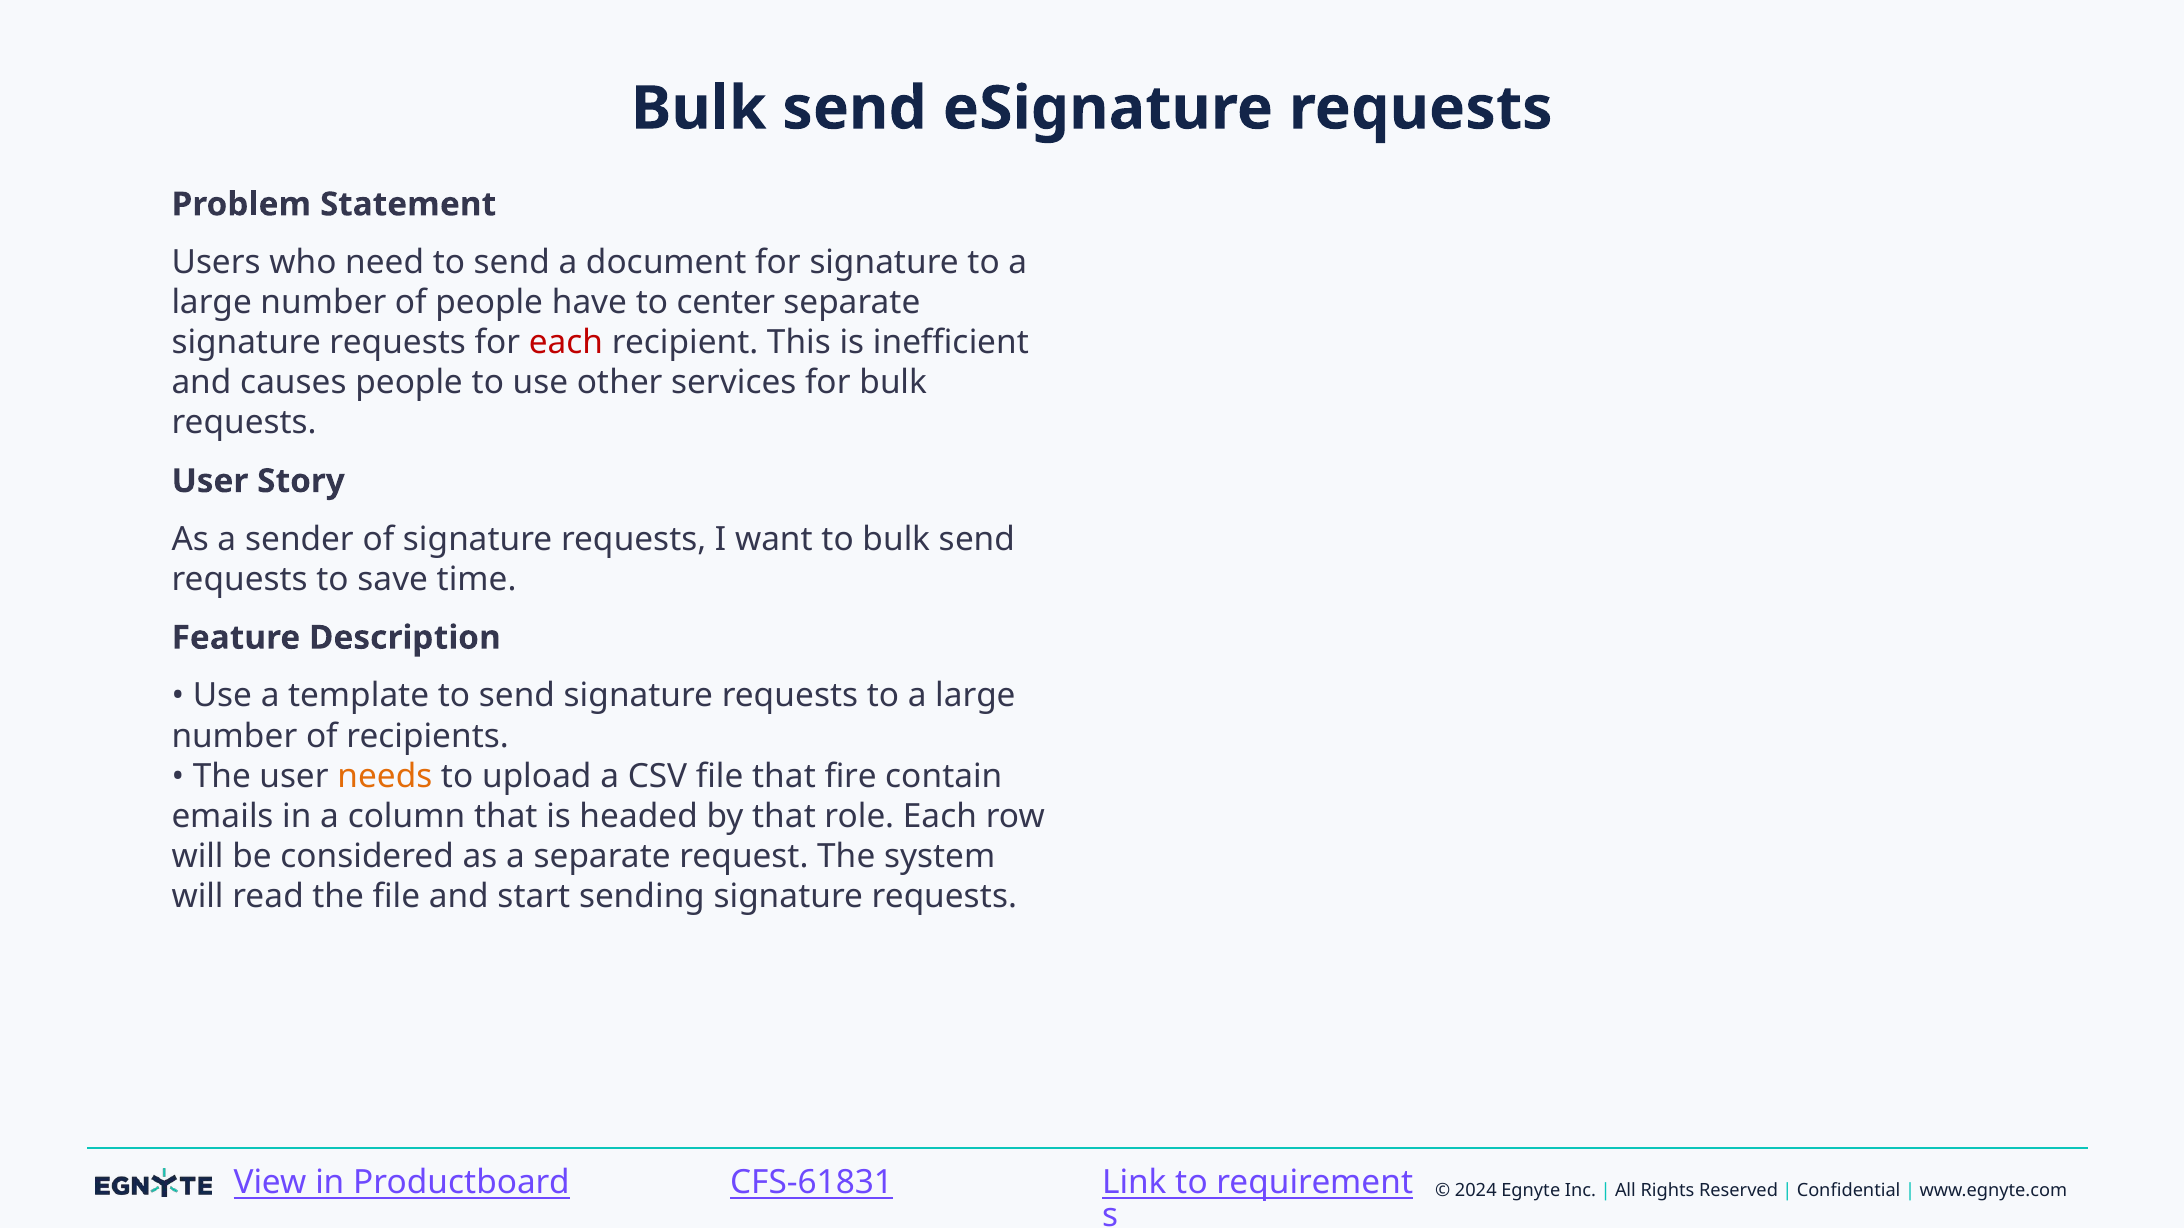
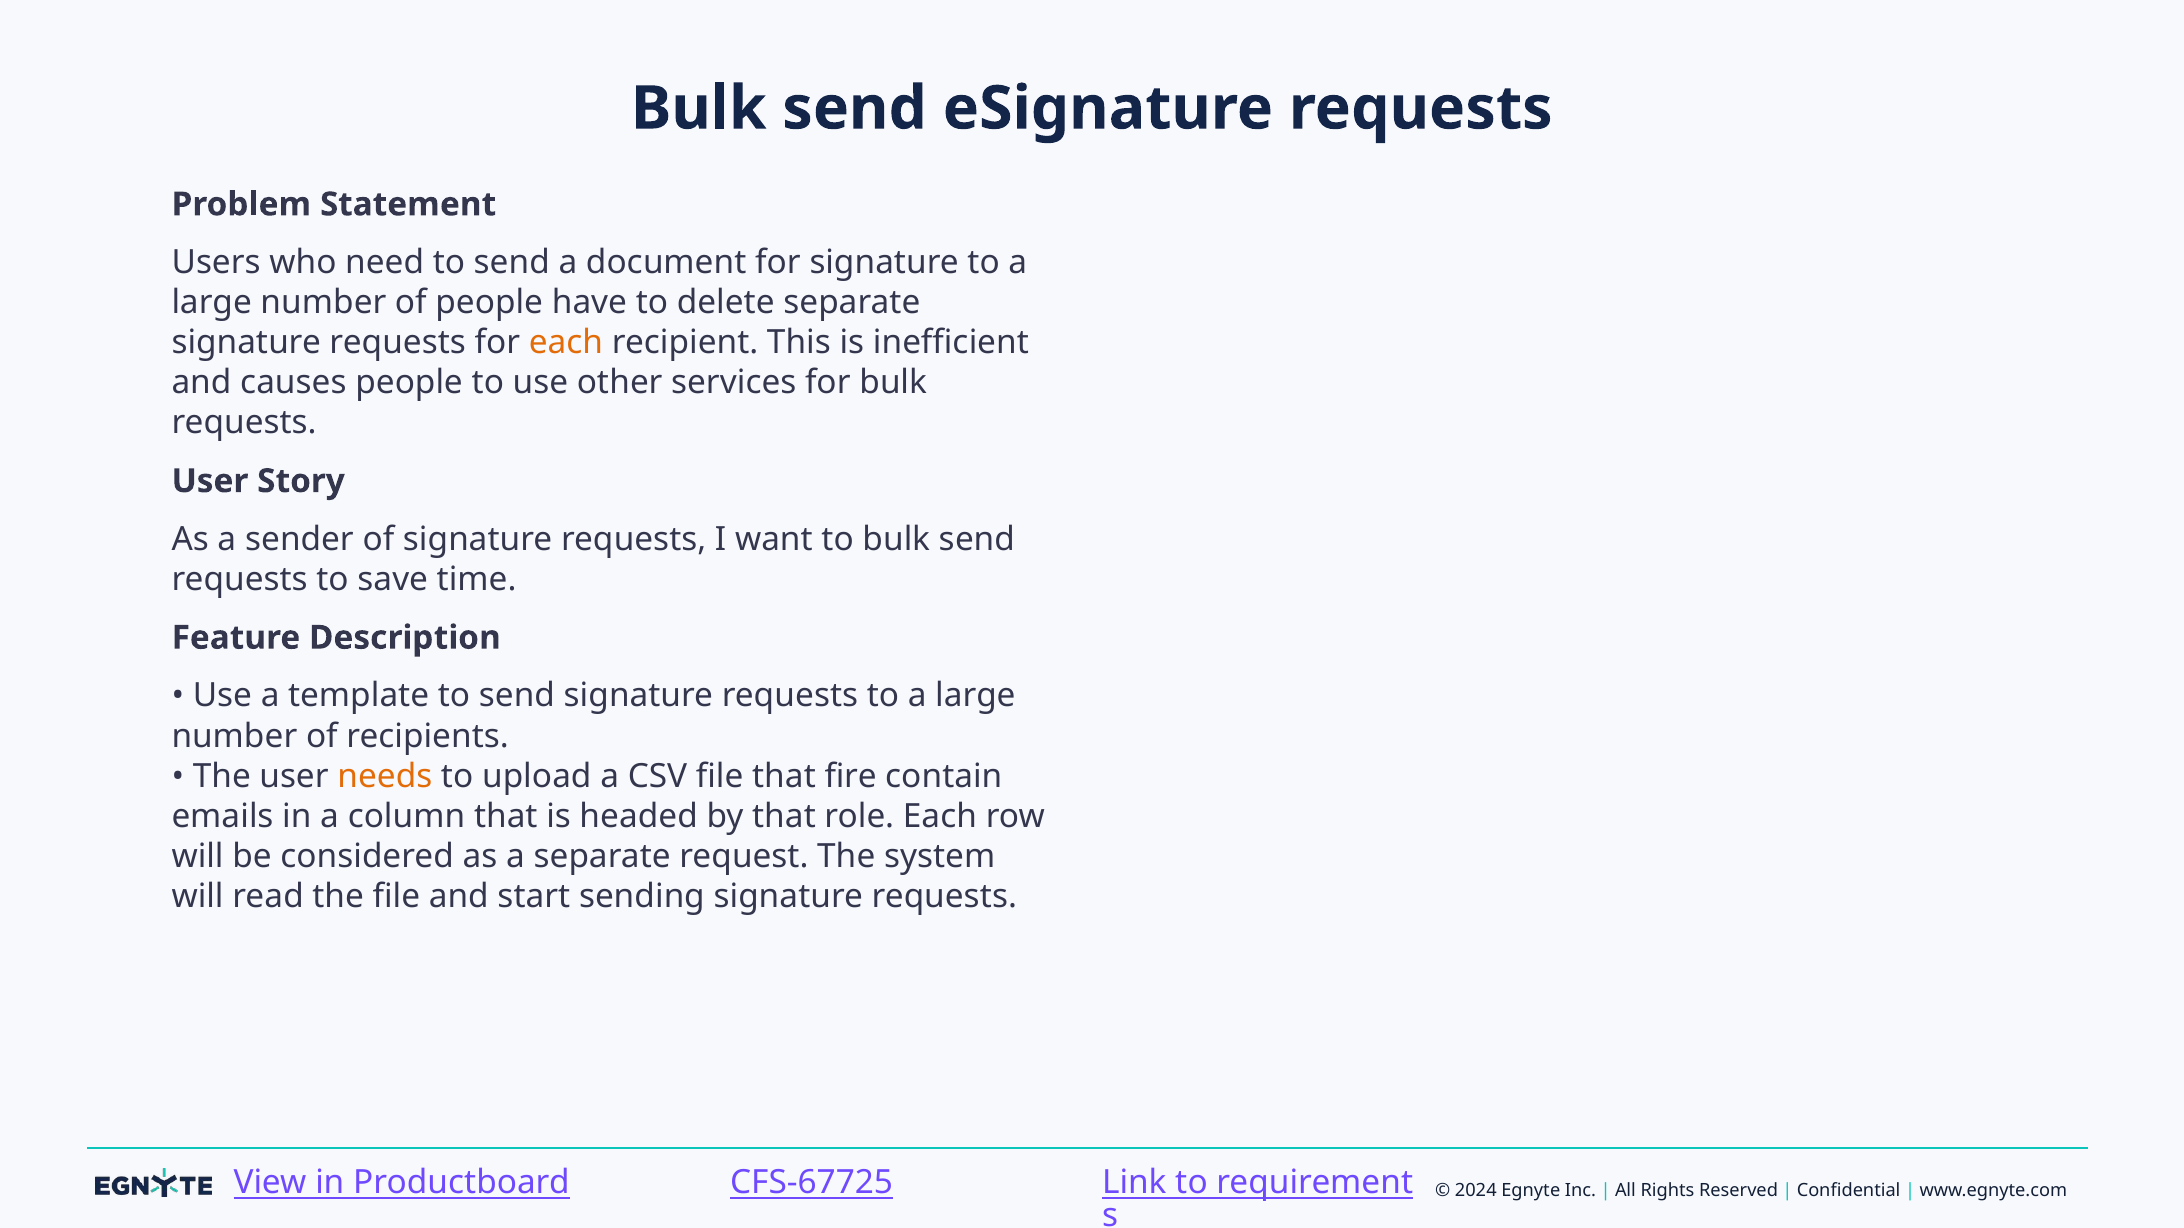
center: center -> delete
each at (566, 343) colour: red -> orange
CFS-61831: CFS-61831 -> CFS-67725
